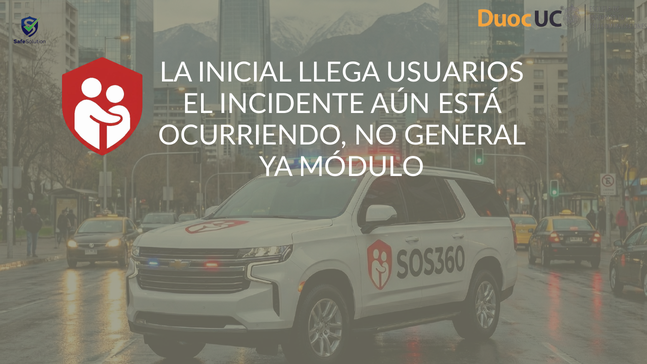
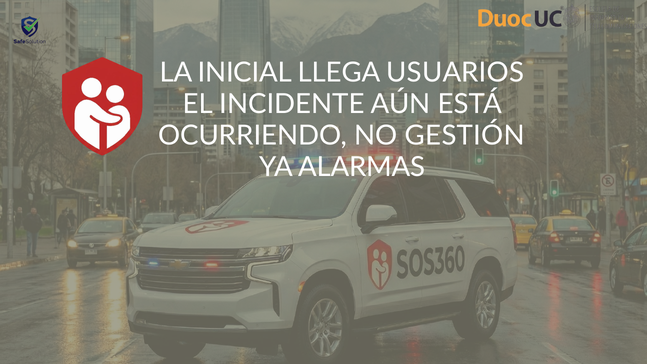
GENERAL: GENERAL -> GESTIÓN
MÓDULO: MÓDULO -> ALARMAS
